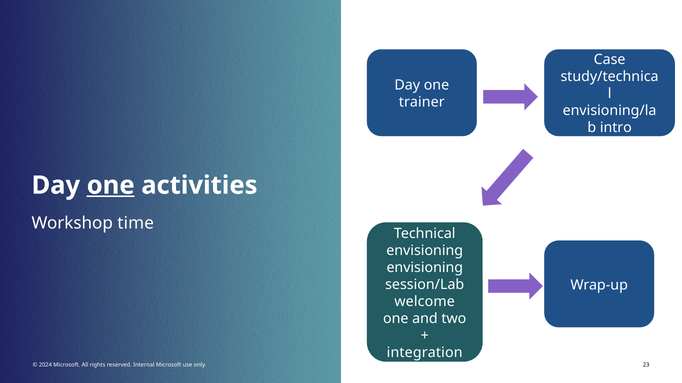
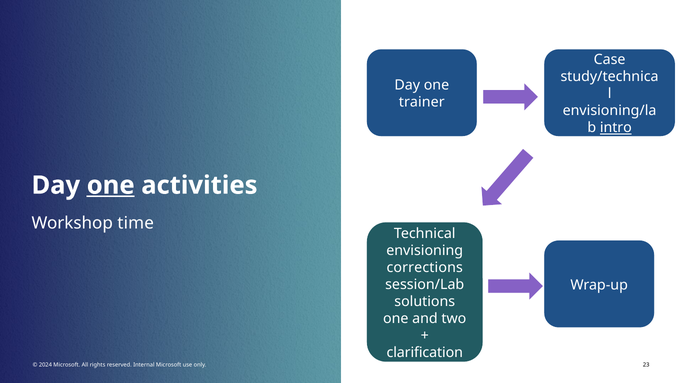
intro underline: none -> present
envisioning at (425, 268): envisioning -> corrections
welcome: welcome -> solutions
integration: integration -> clarification
